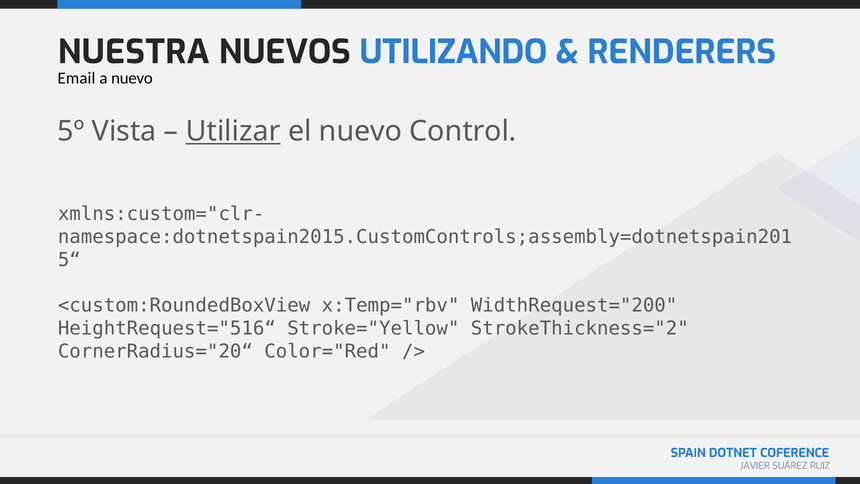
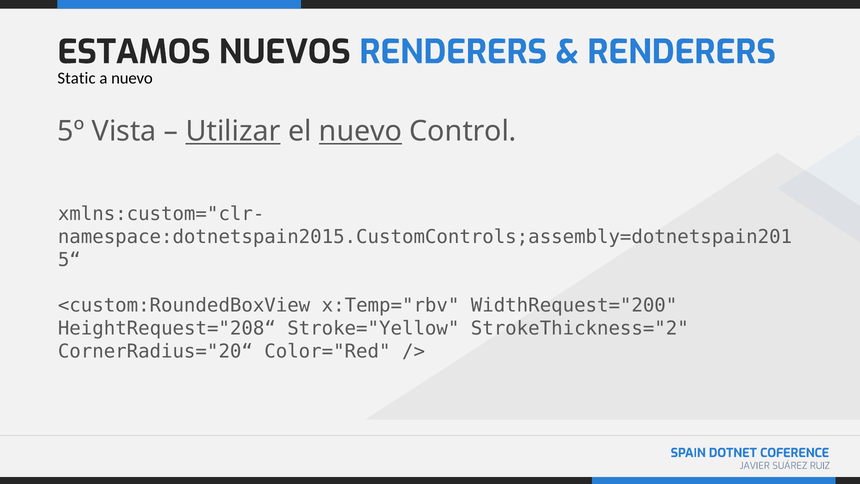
NUESTRA: NUESTRA -> ESTAMOS
NUEVOS UTILIZANDO: UTILIZANDO -> RENDERERS
Email: Email -> Static
nuevo at (361, 131) underline: none -> present
HeightRequest="516“: HeightRequest="516“ -> HeightRequest="208“
